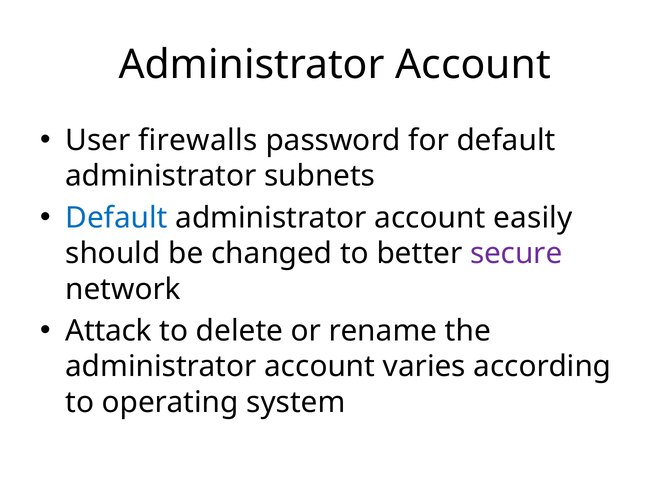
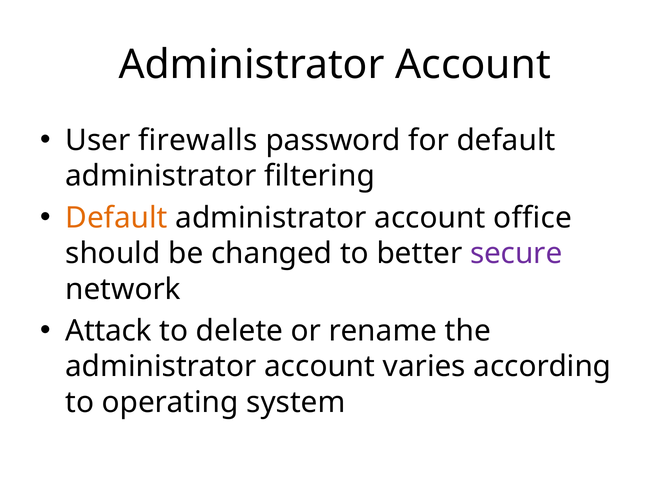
subnets: subnets -> filtering
Default at (117, 218) colour: blue -> orange
easily: easily -> office
